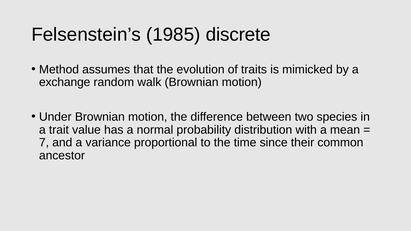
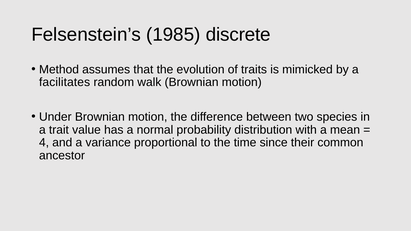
exchange: exchange -> facilitates
7: 7 -> 4
